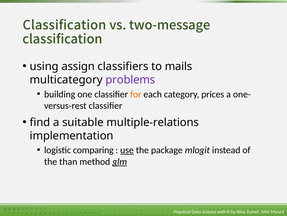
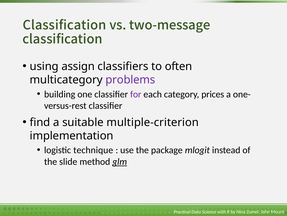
mails: mails -> often
for colour: orange -> purple
multiple-relations: multiple-relations -> multiple-criterion
comparing: comparing -> technique
use underline: present -> none
than: than -> slide
